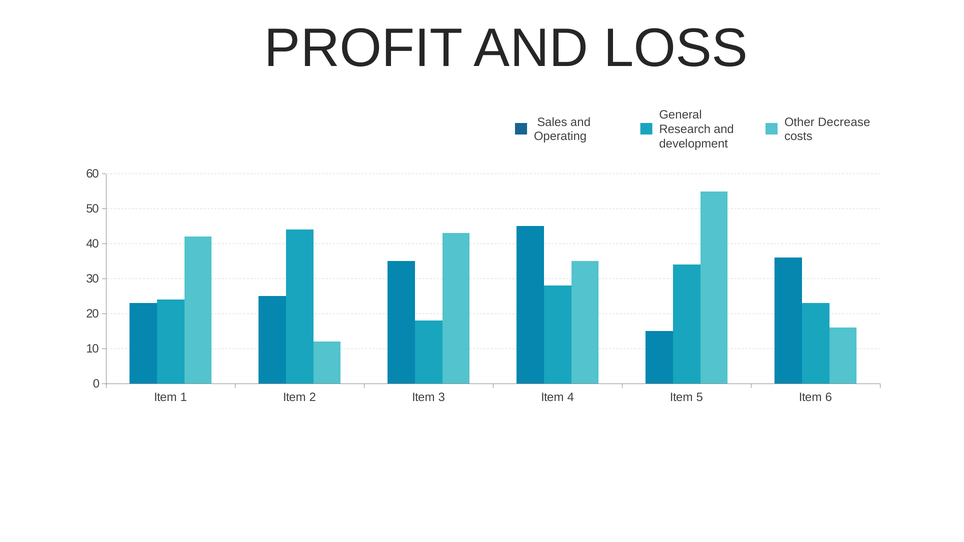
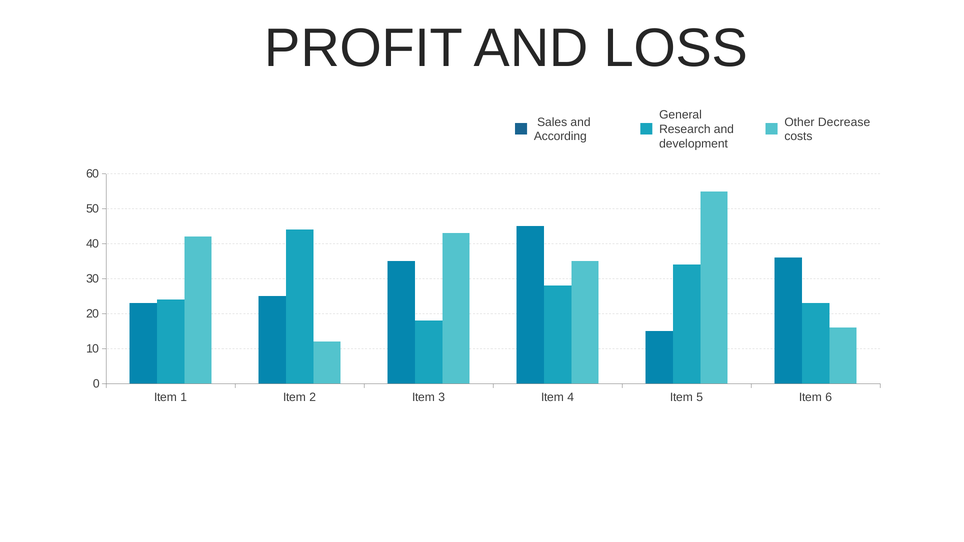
Operating: Operating -> According
